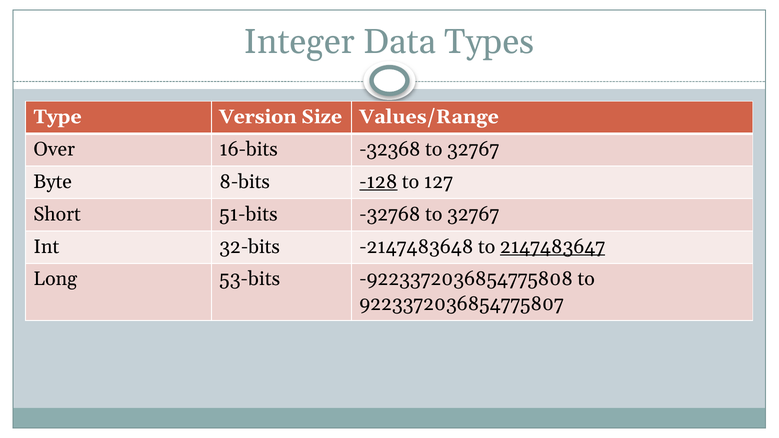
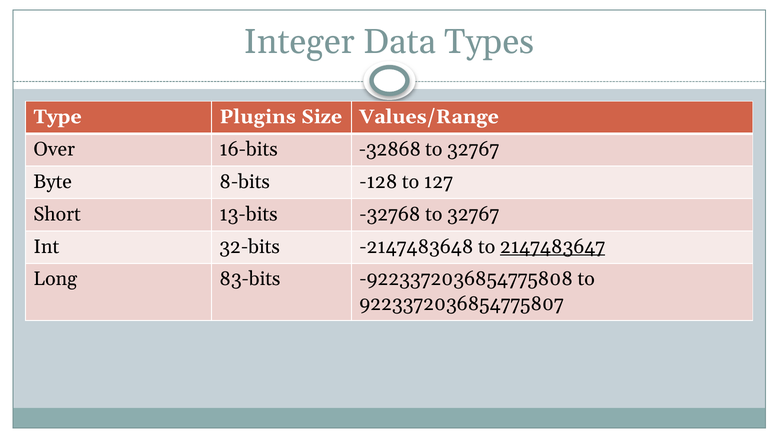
Version: Version -> Plugins
-32368: -32368 -> -32868
-128 underline: present -> none
51-bits: 51-bits -> 13-bits
53-bits: 53-bits -> 83-bits
